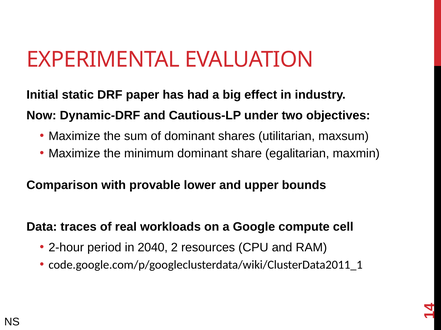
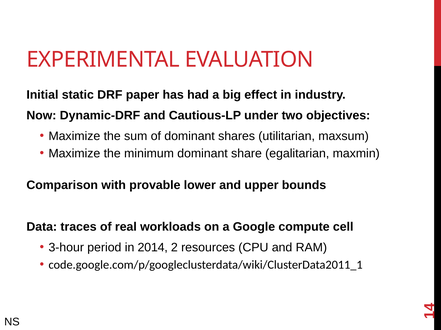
2-hour: 2-hour -> 3-hour
2040: 2040 -> 2014
